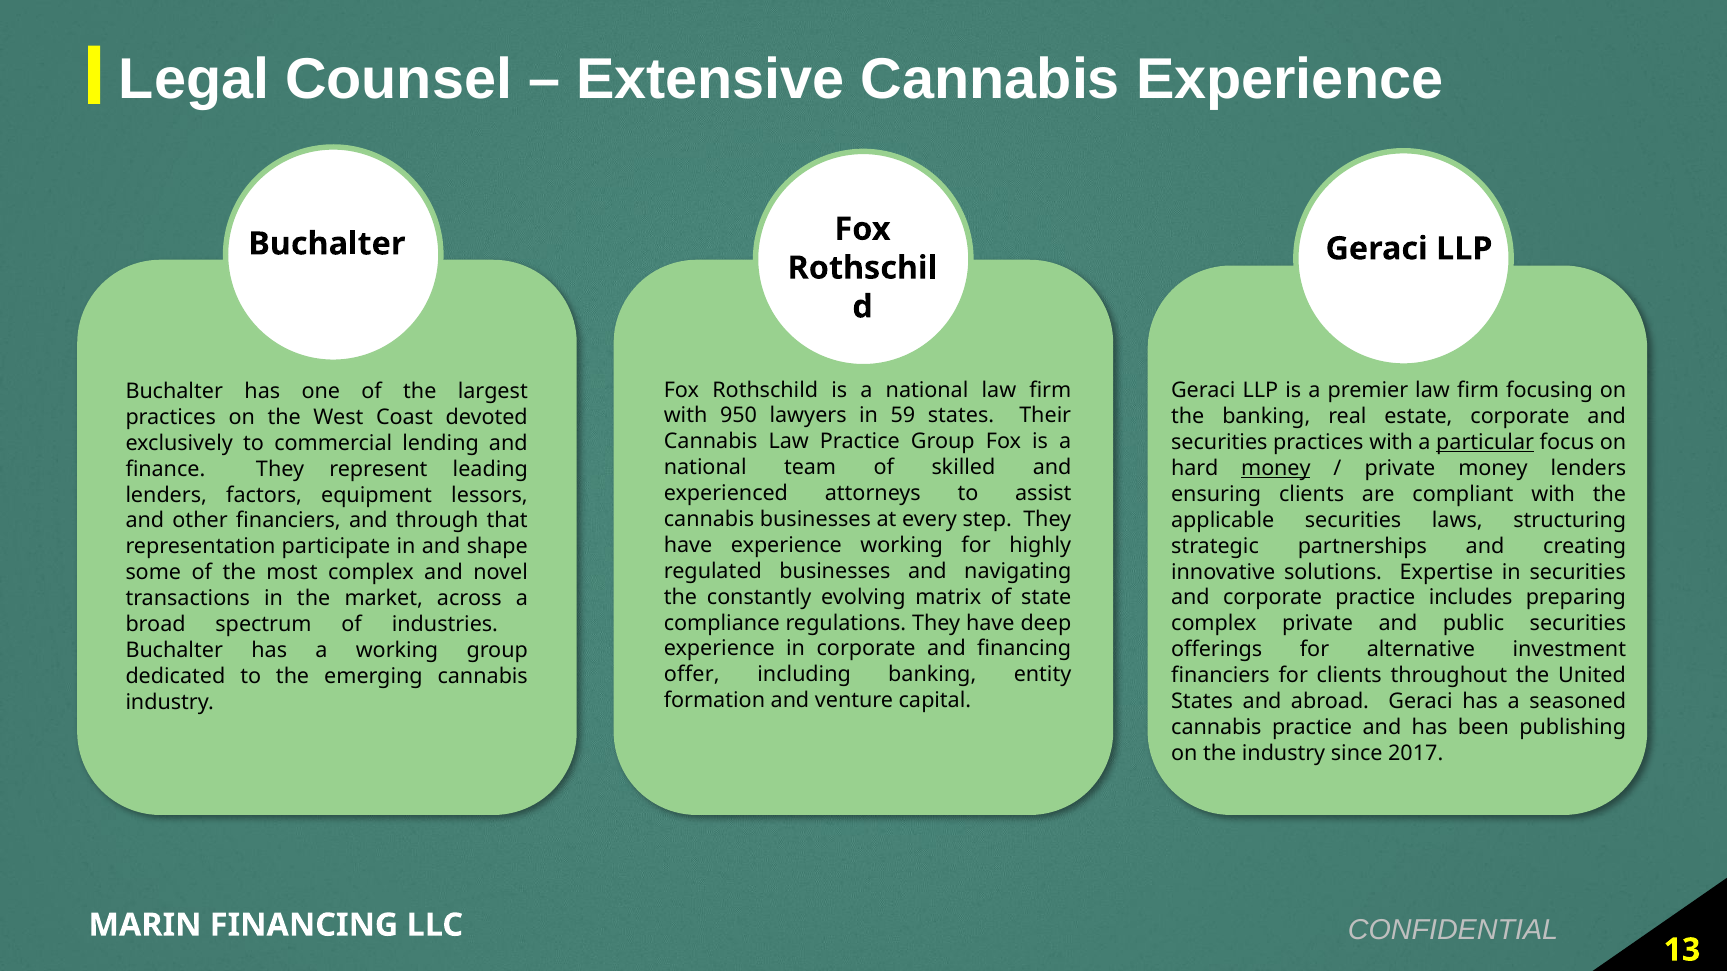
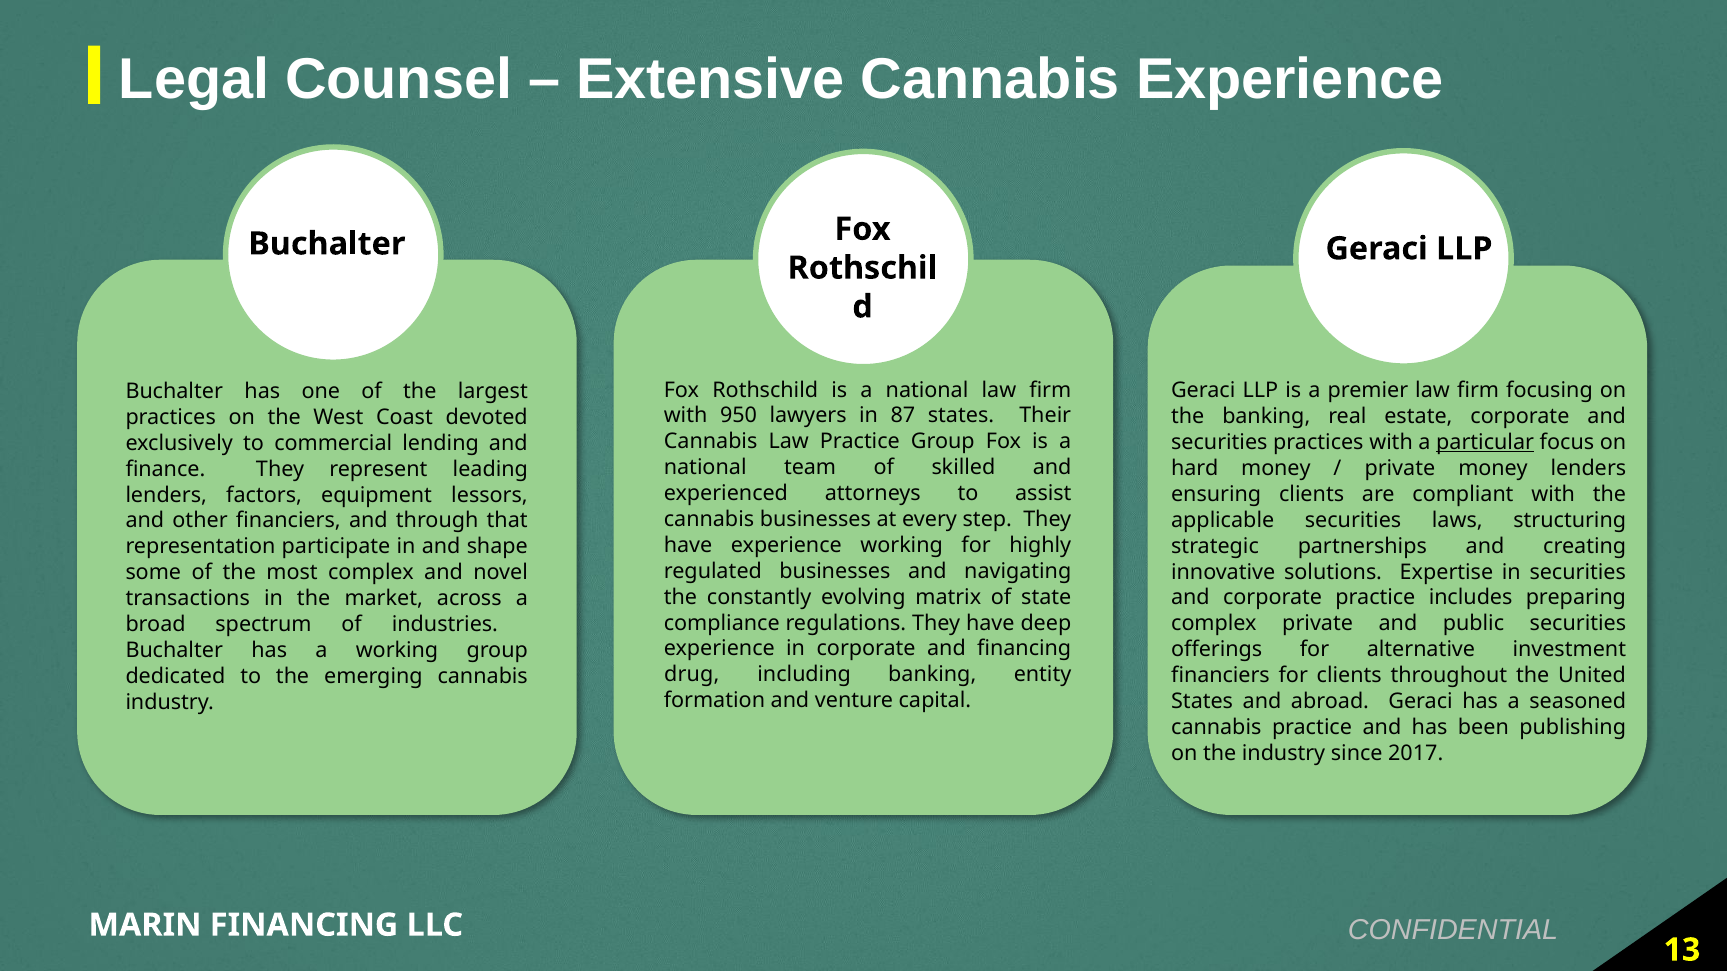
59: 59 -> 87
money at (1276, 469) underline: present -> none
offer: offer -> drug
